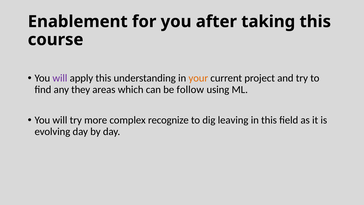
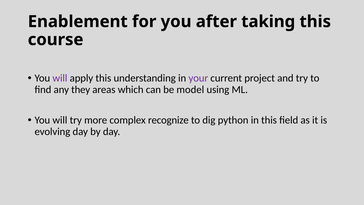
your colour: orange -> purple
follow: follow -> model
leaving: leaving -> python
